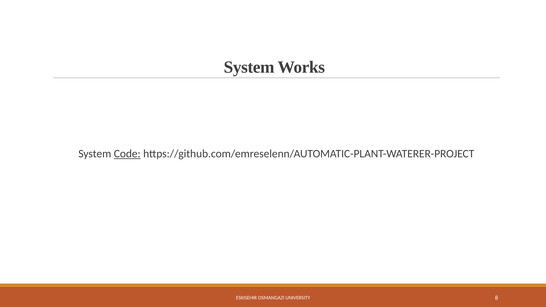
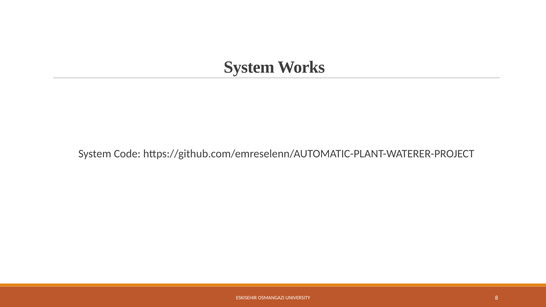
Code underline: present -> none
